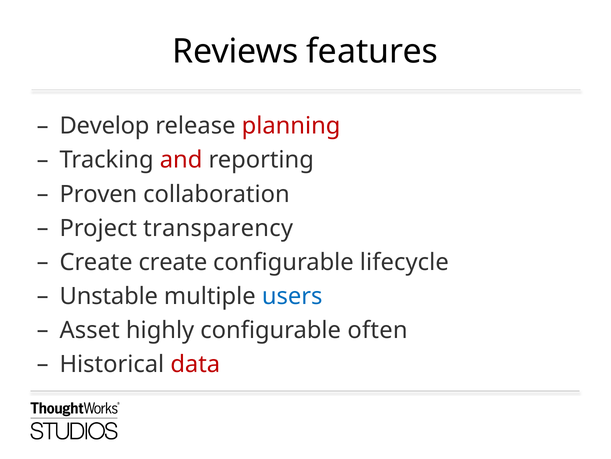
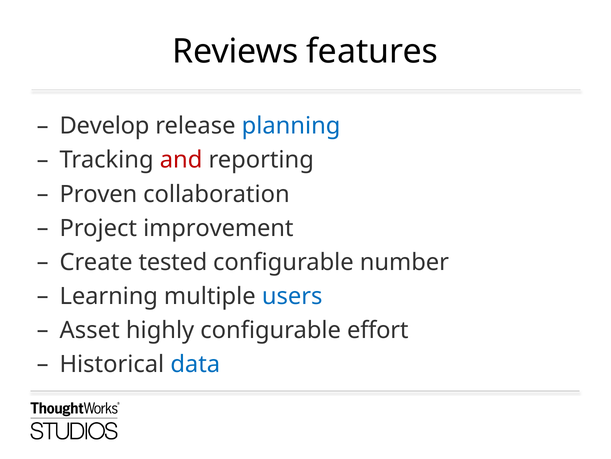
planning colour: red -> blue
transparency: transparency -> improvement
Create create: create -> tested
lifecycle: lifecycle -> number
Unstable: Unstable -> Learning
often: often -> effort
data colour: red -> blue
